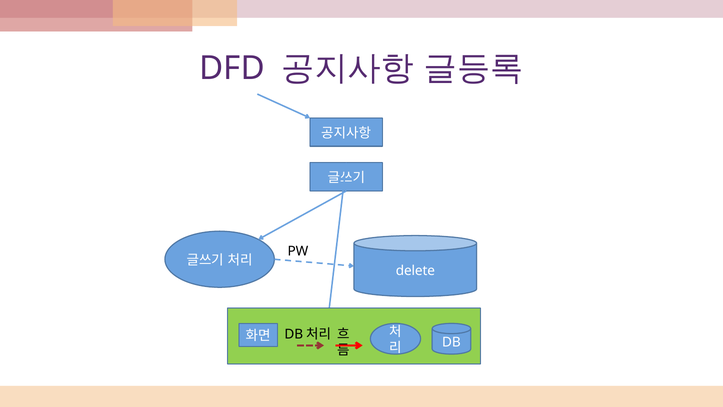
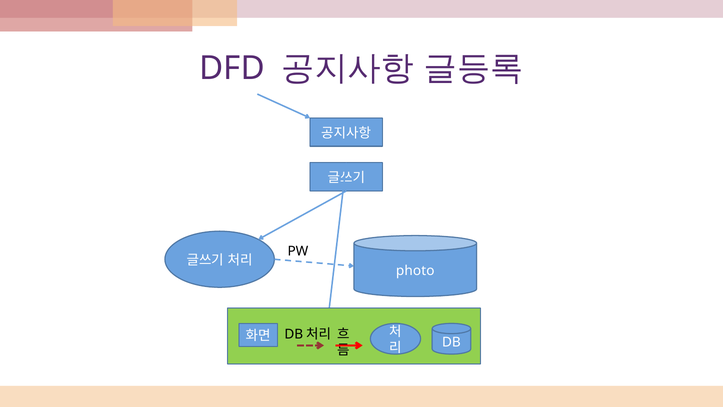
delete: delete -> photo
